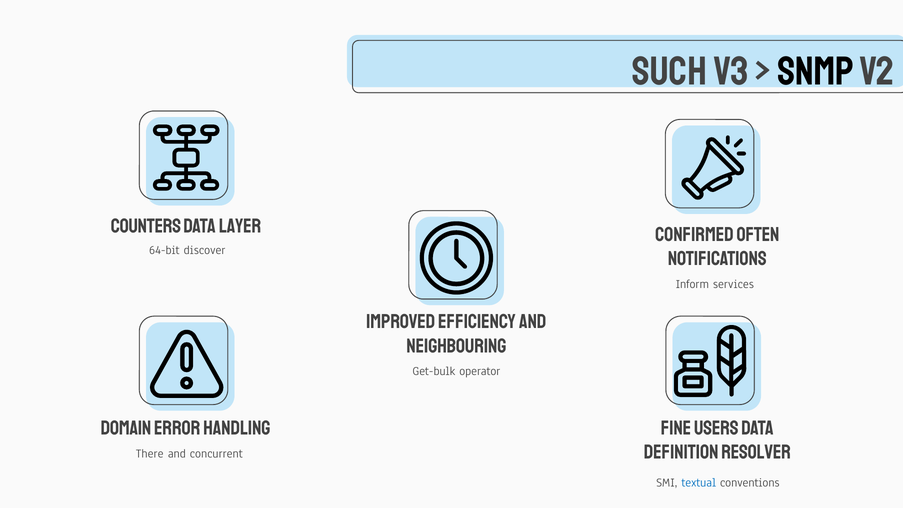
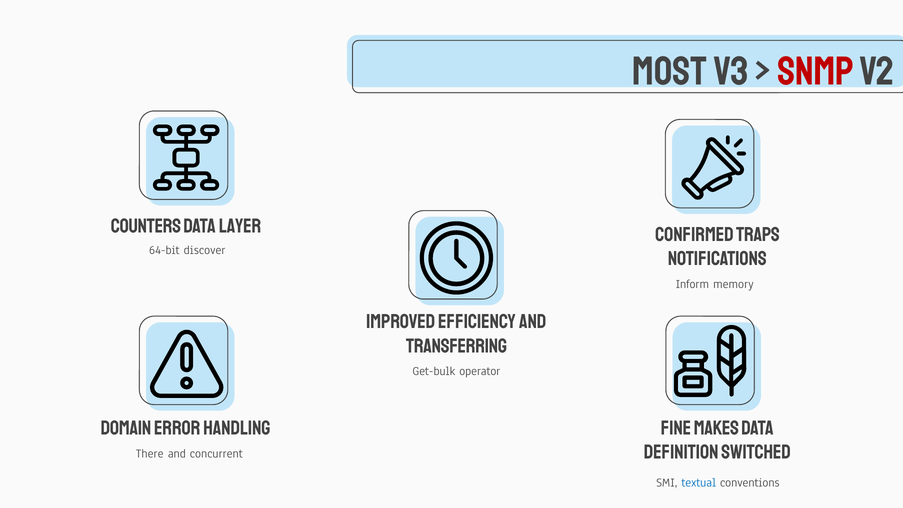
SUCH: SUCH -> MOST
SNMP colour: black -> red
often: often -> traps
services: services -> memory
neighbouring: neighbouring -> transferring
users: users -> makes
resolver: resolver -> switched
